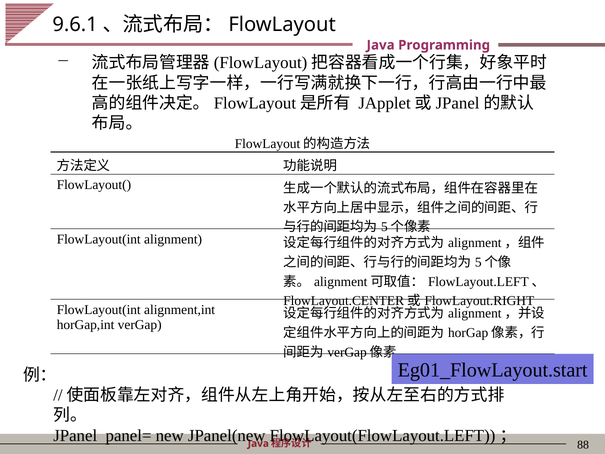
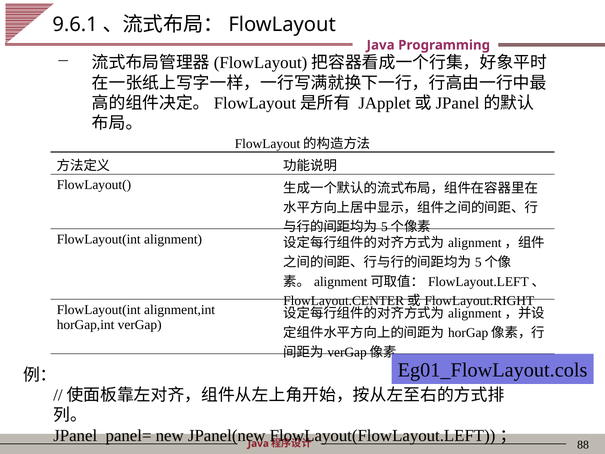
Eg01_FlowLayout.start: Eg01_FlowLayout.start -> Eg01_FlowLayout.cols
